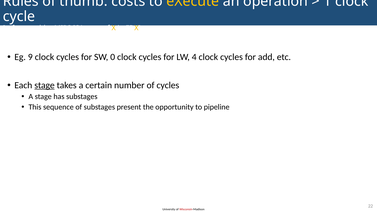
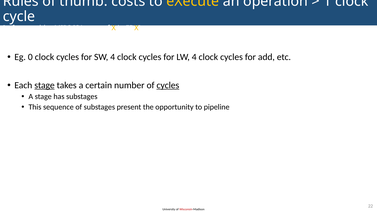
9: 9 -> 0
SW 0: 0 -> 4
cycles at (168, 85) underline: none -> present
